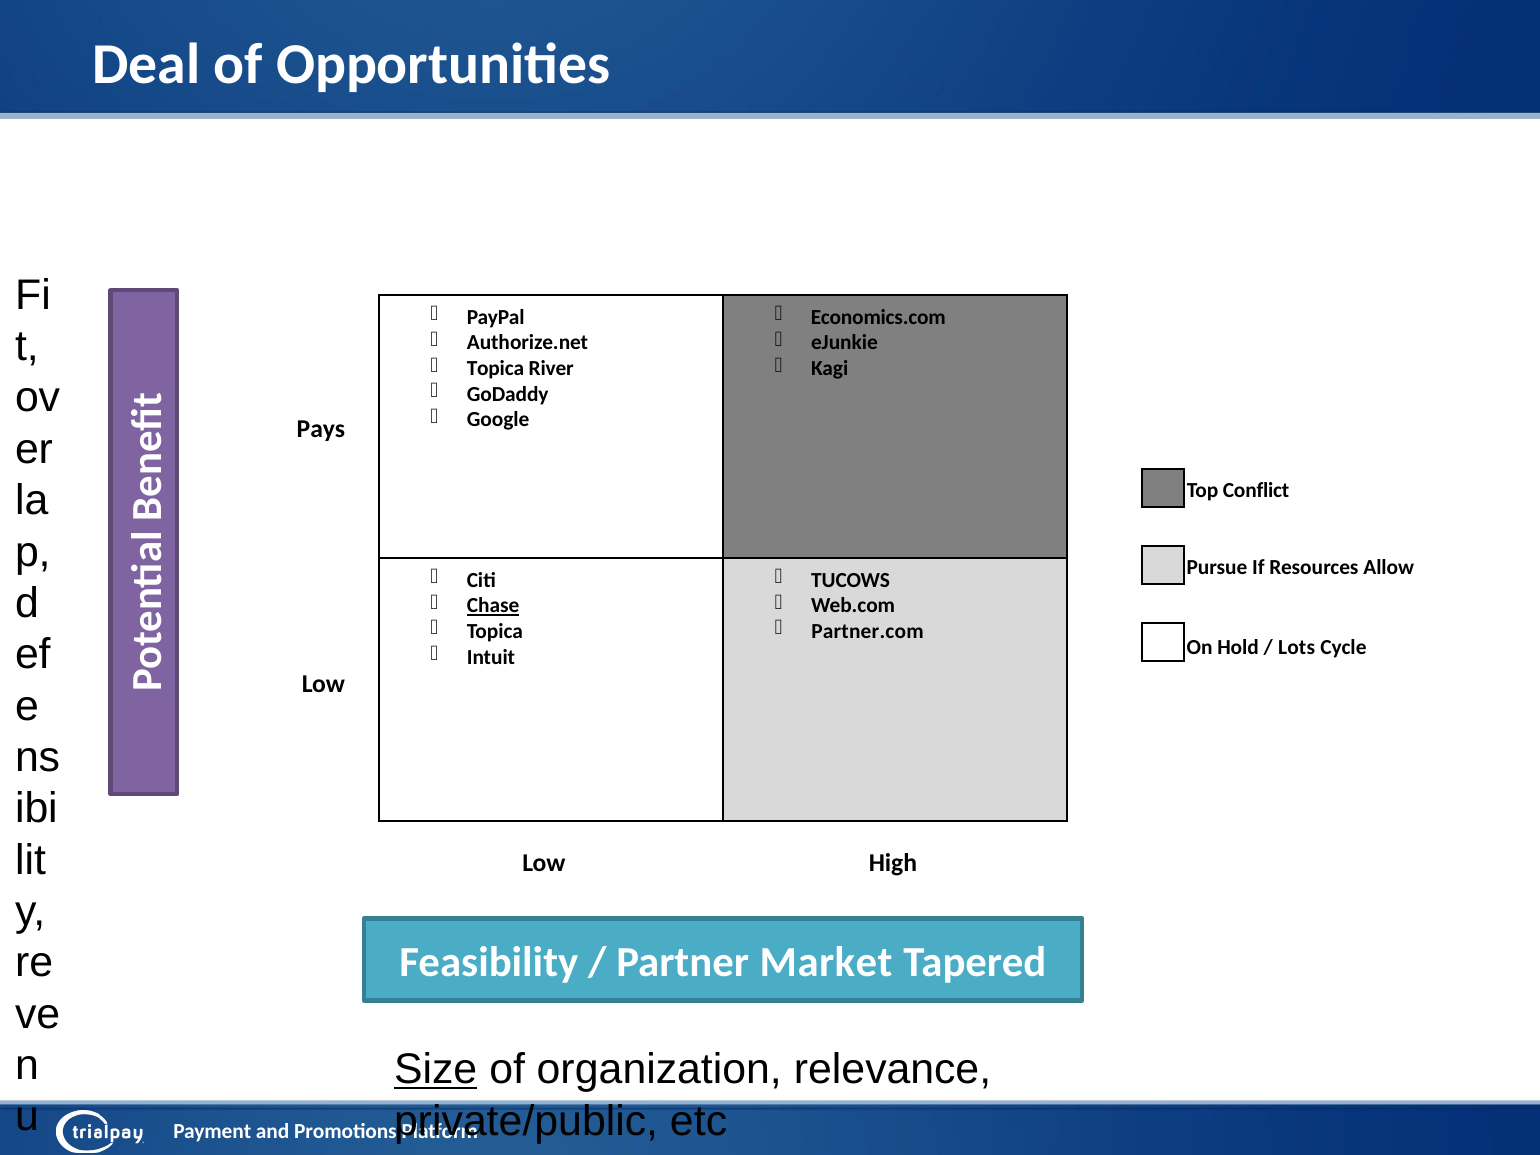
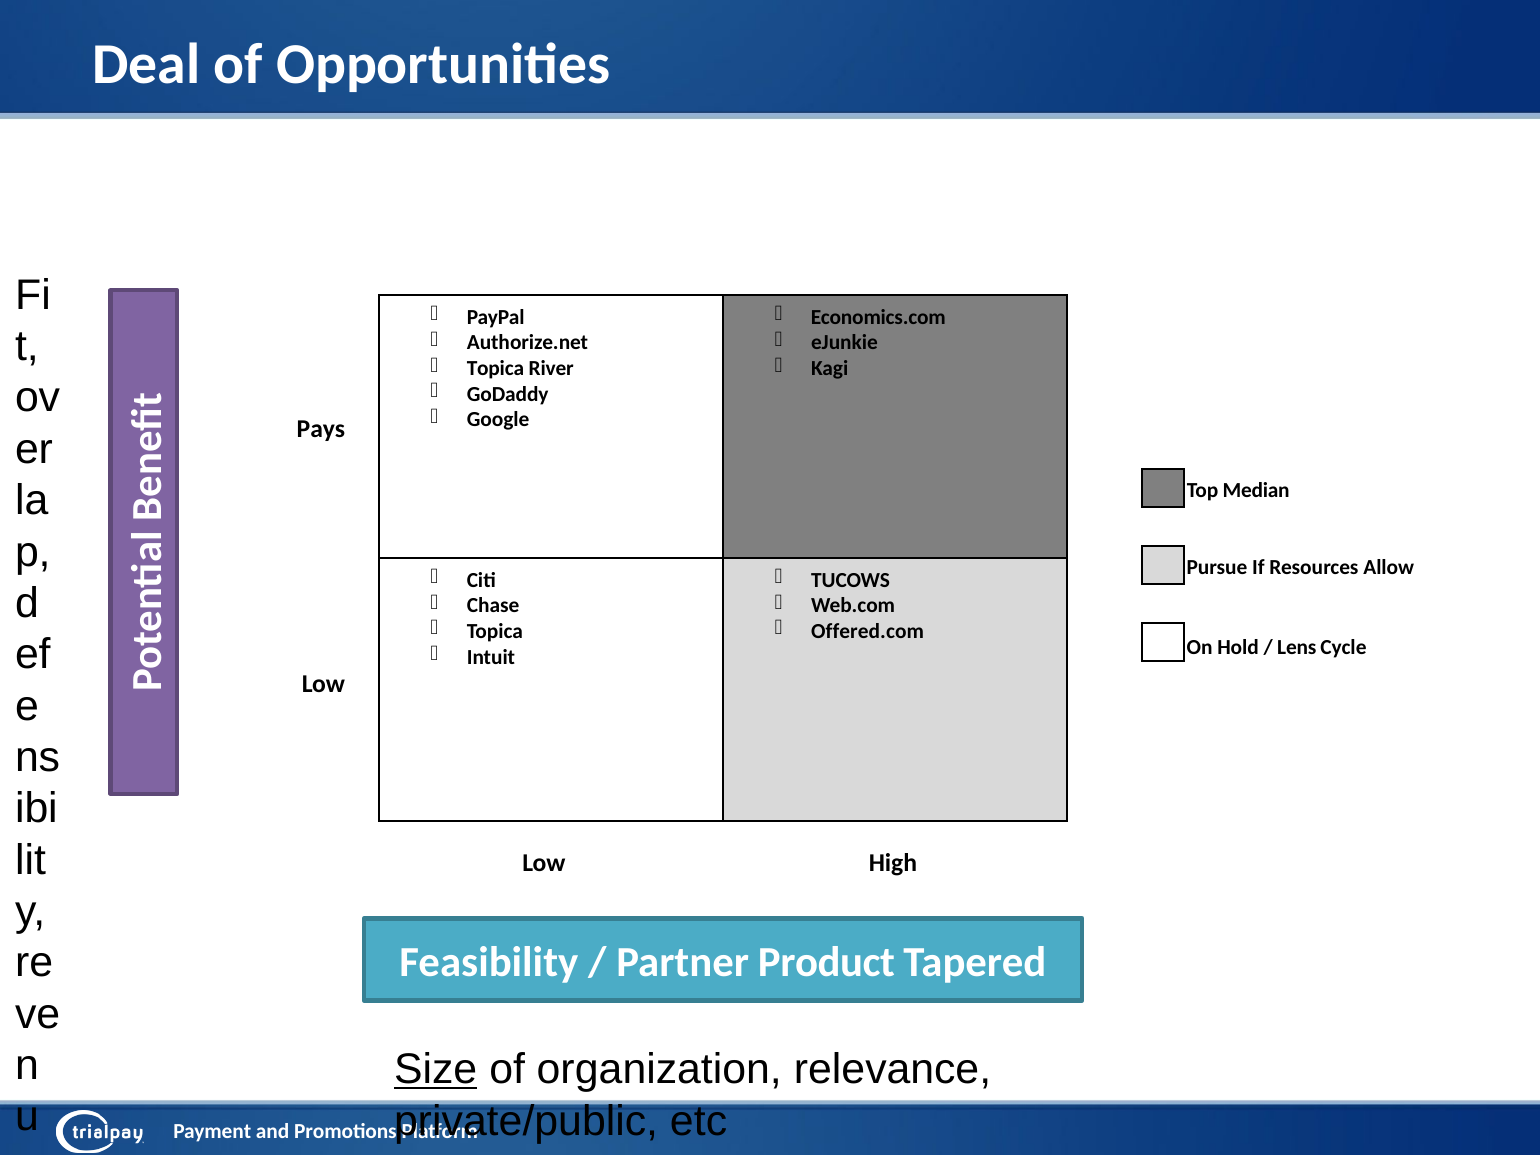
Conflict: Conflict -> Median
Chase underline: present -> none
Partner.com: Partner.com -> Offered.com
Lots: Lots -> Lens
Market: Market -> Product
